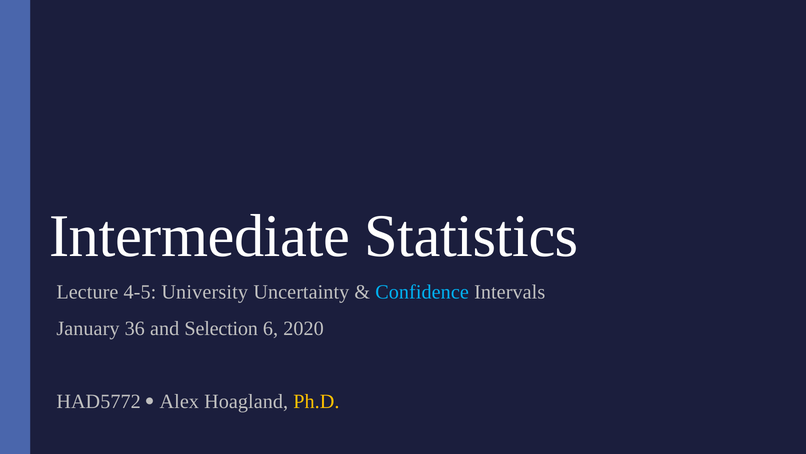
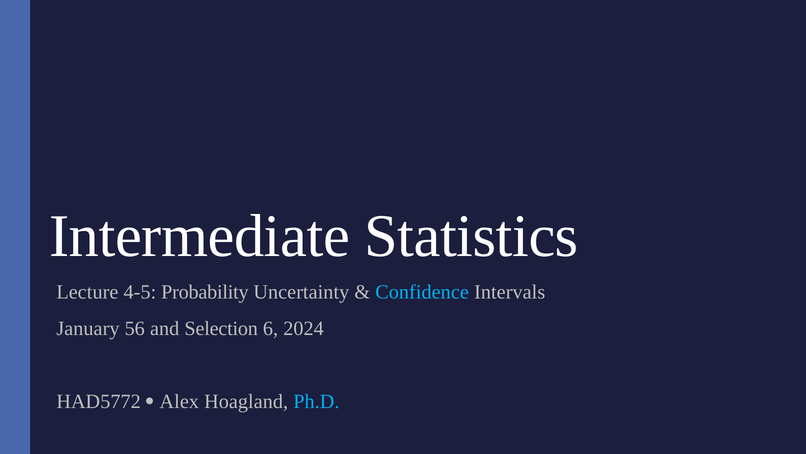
University: University -> Probability
36: 36 -> 56
2020: 2020 -> 2024
Ph.D colour: yellow -> light blue
